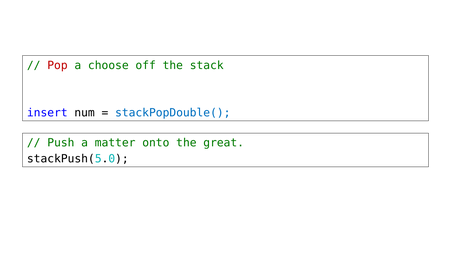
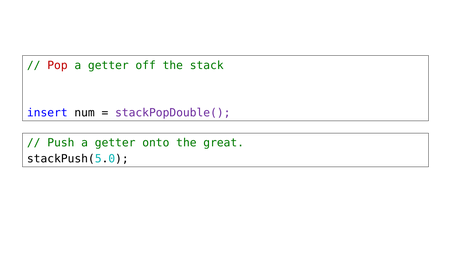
choose at (108, 65): choose -> getter
stackPopDouble( colour: blue -> purple
Push a matter: matter -> getter
